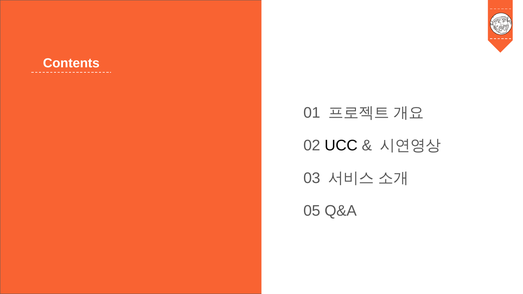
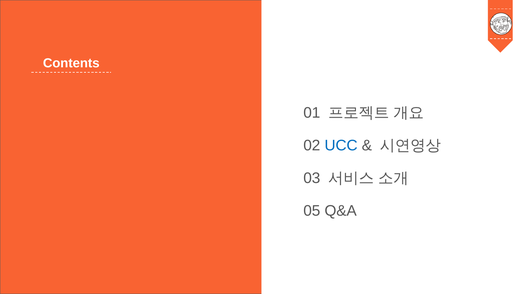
UCC colour: black -> blue
